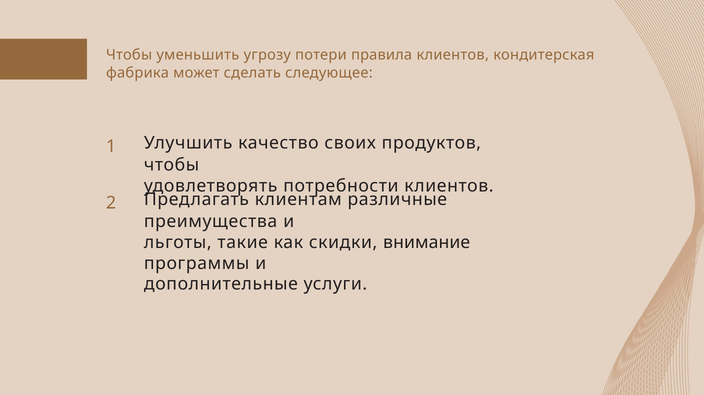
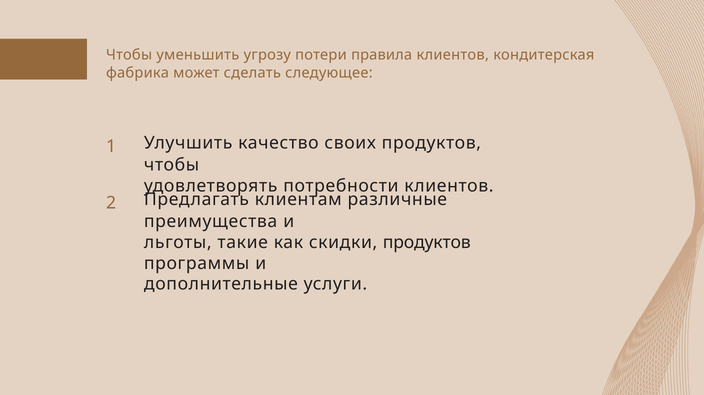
скидки внимание: внимание -> продуктов
